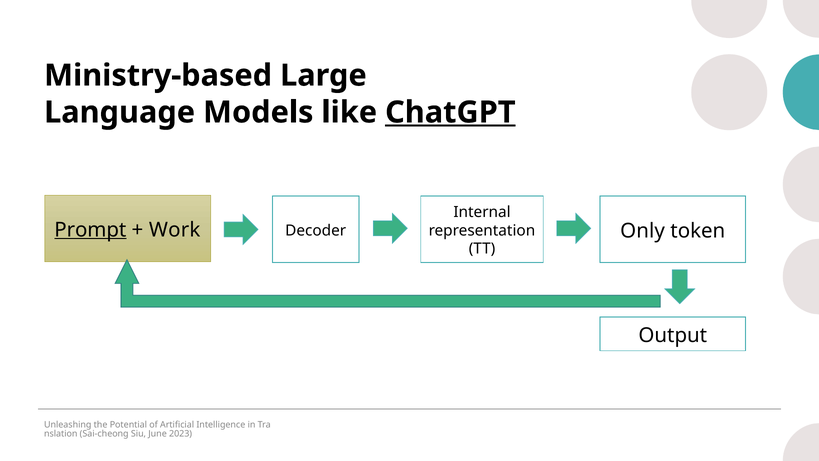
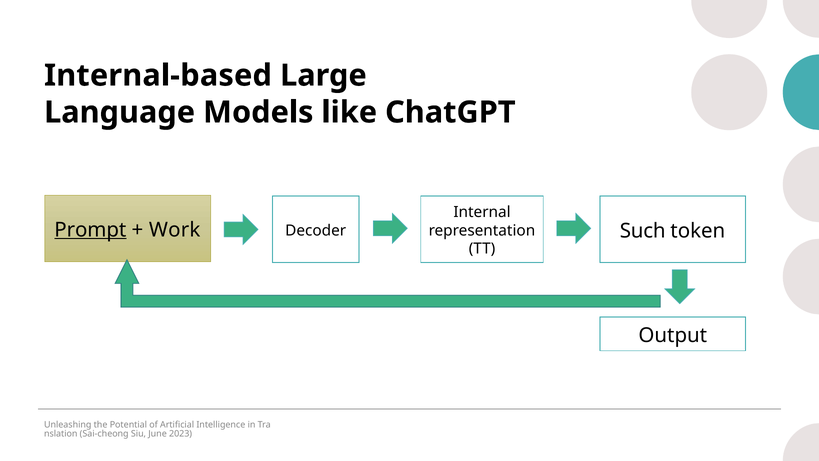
Ministry-based: Ministry-based -> Internal-based
ChatGPT underline: present -> none
Only: Only -> Such
